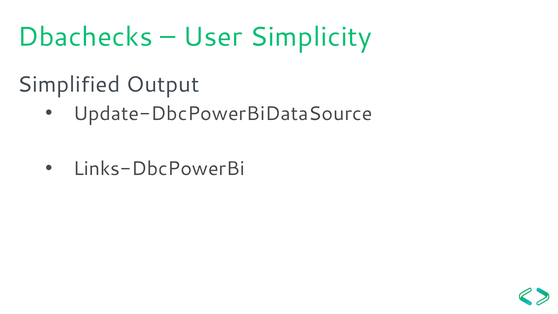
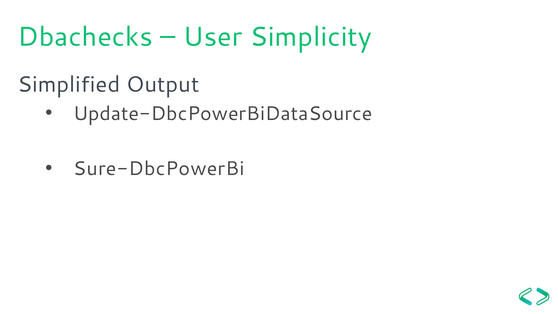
Links-DbcPowerBi: Links-DbcPowerBi -> Sure-DbcPowerBi
